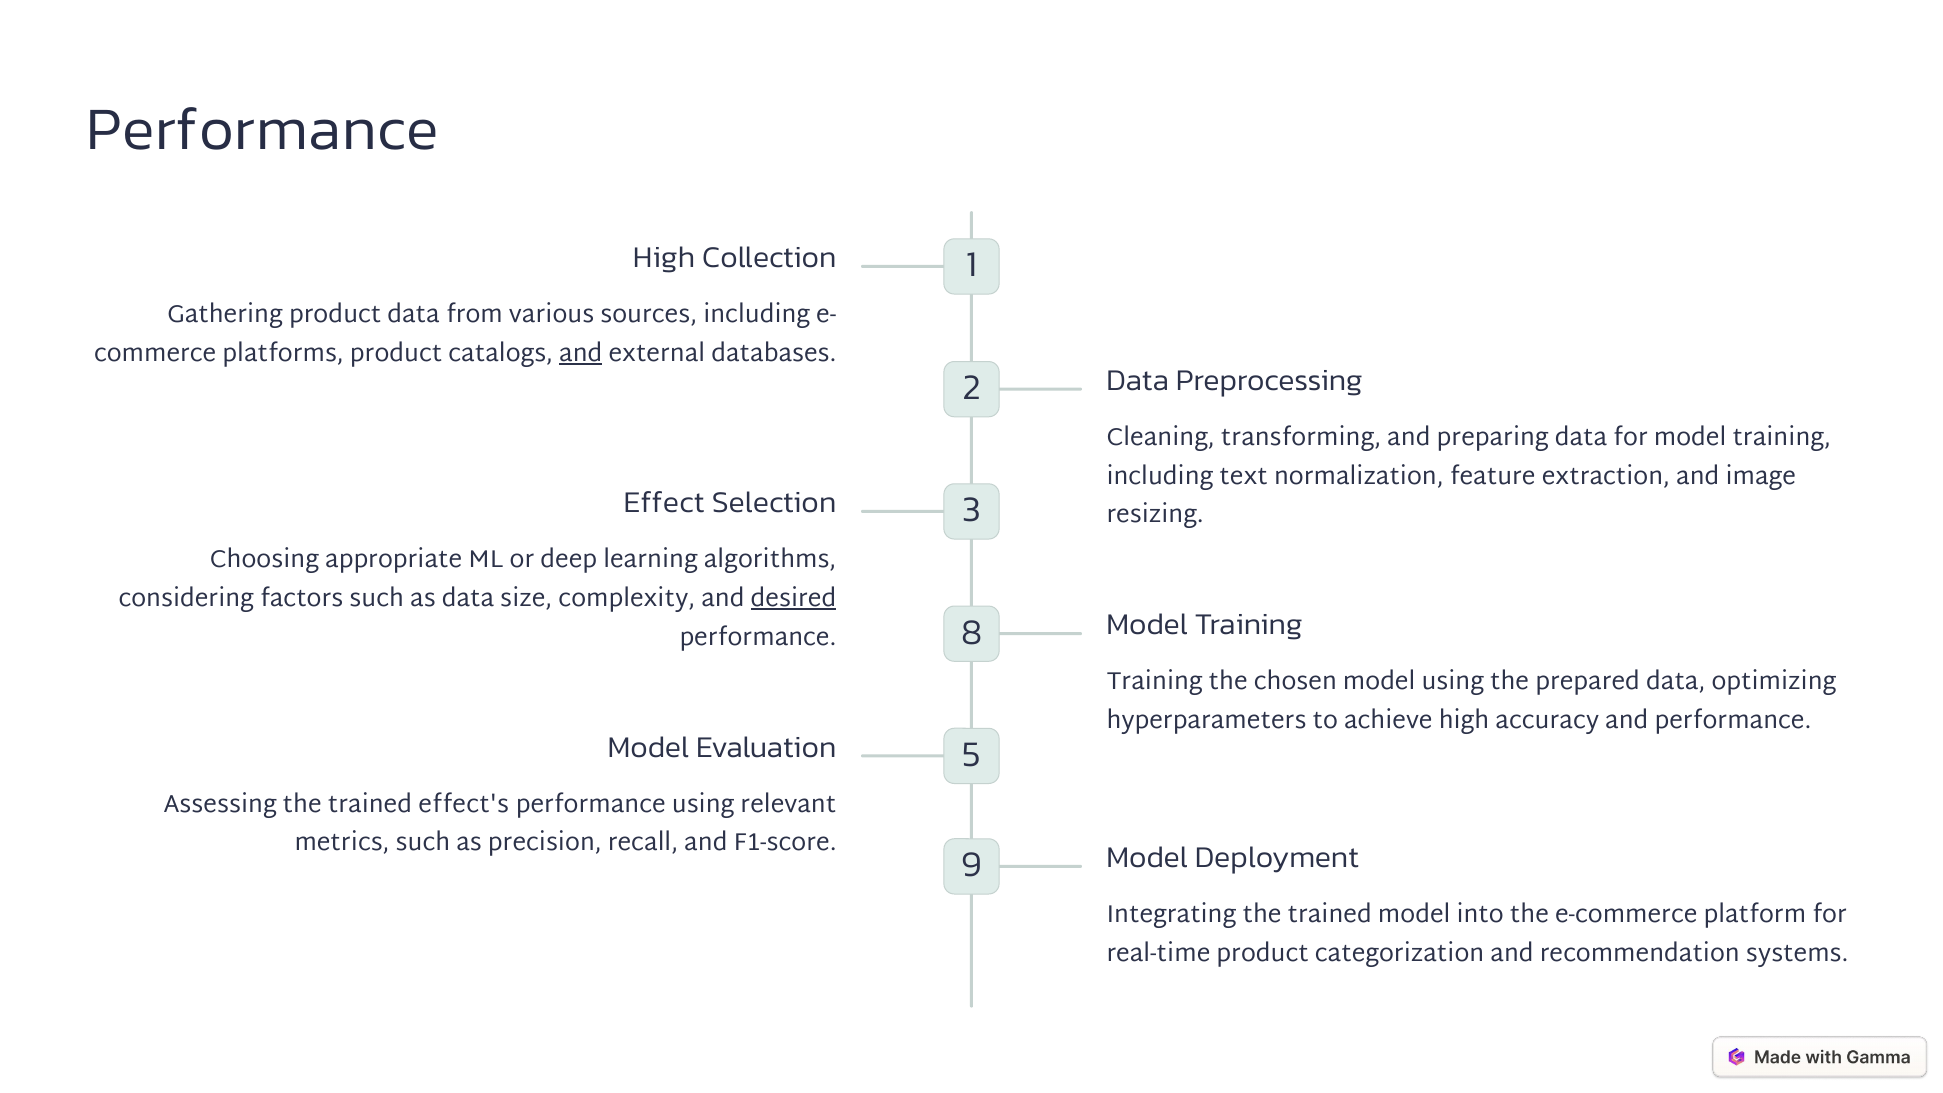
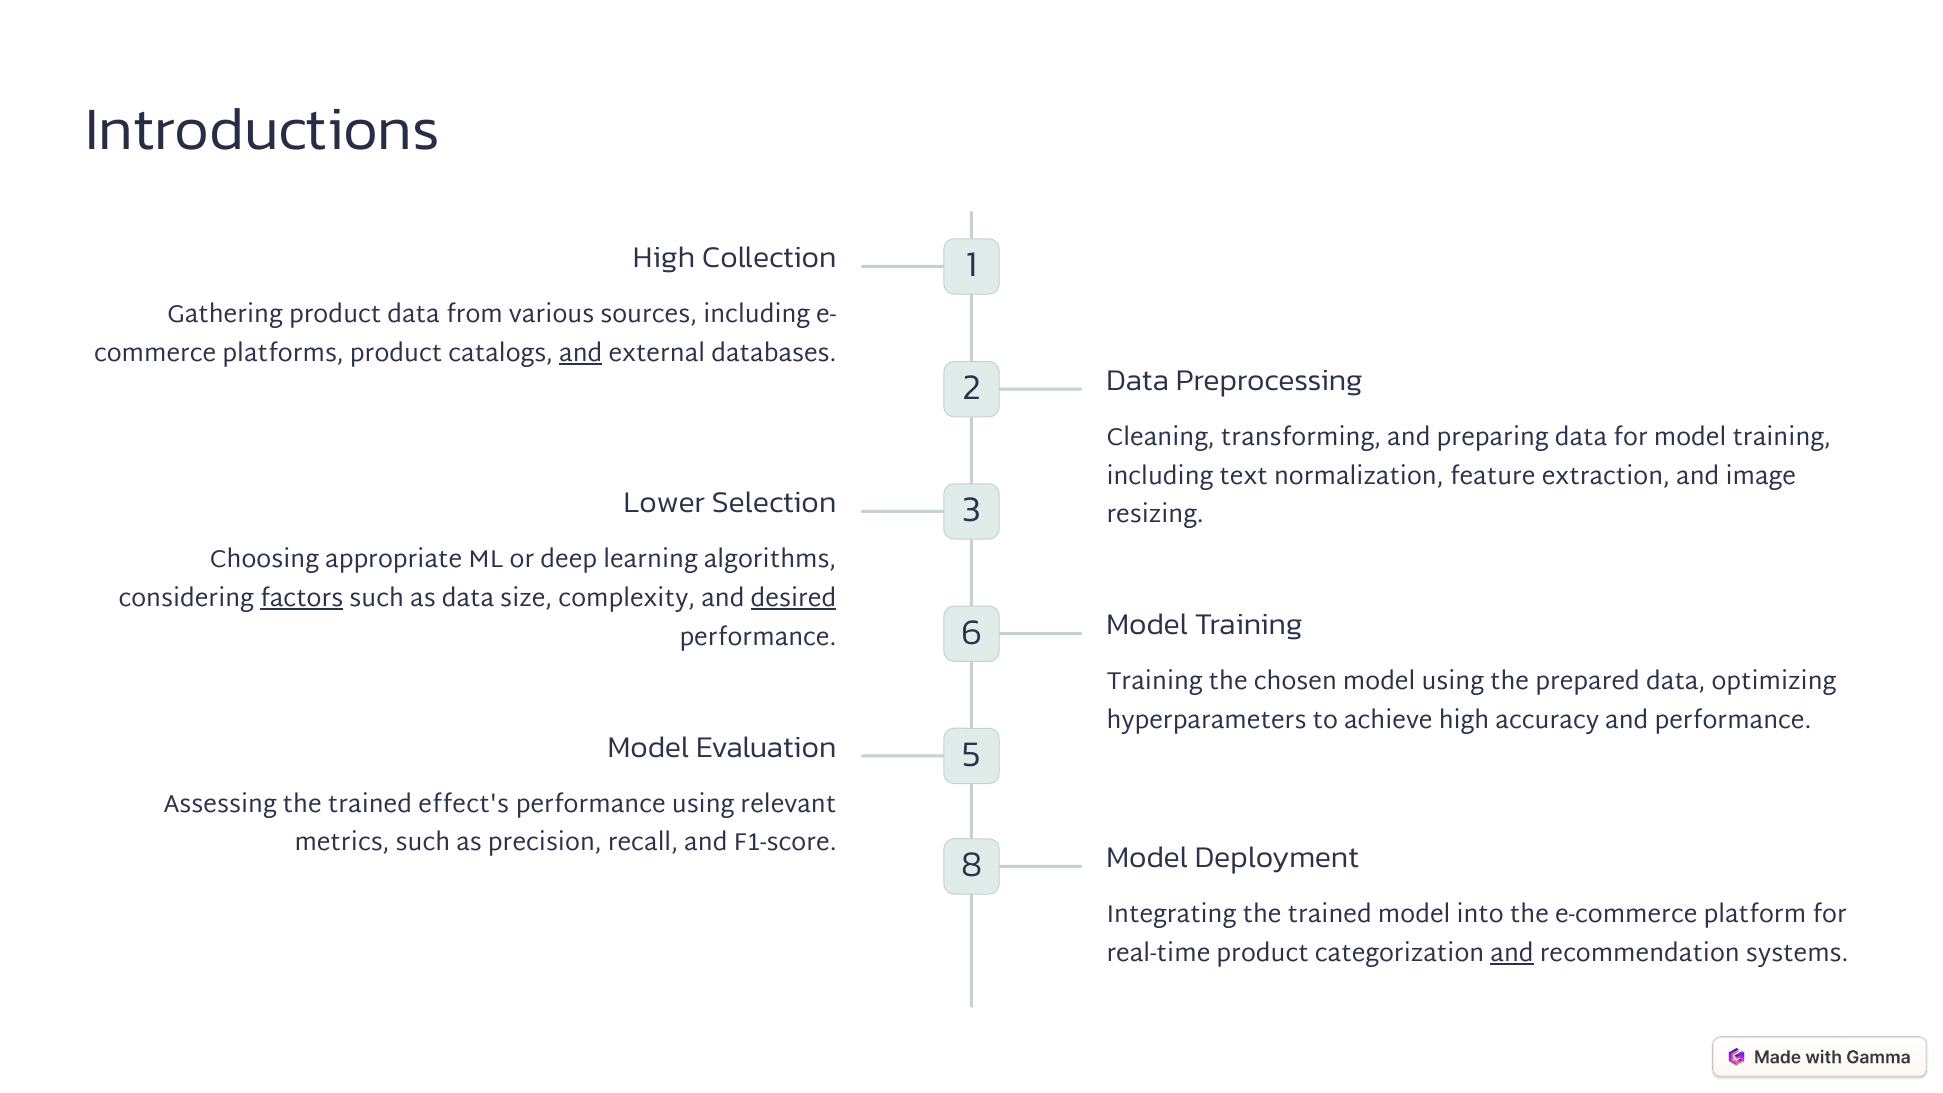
Performance at (262, 129): Performance -> Introductions
Effect: Effect -> Lower
factors underline: none -> present
8: 8 -> 6
9: 9 -> 8
and at (1512, 953) underline: none -> present
